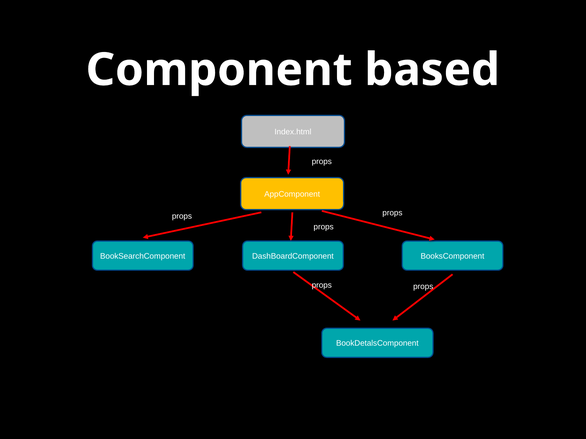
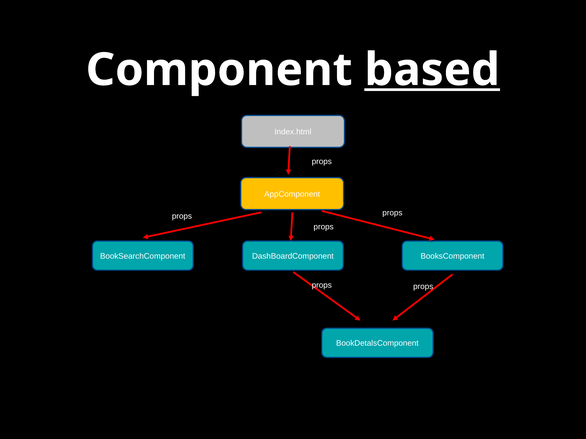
based underline: none -> present
